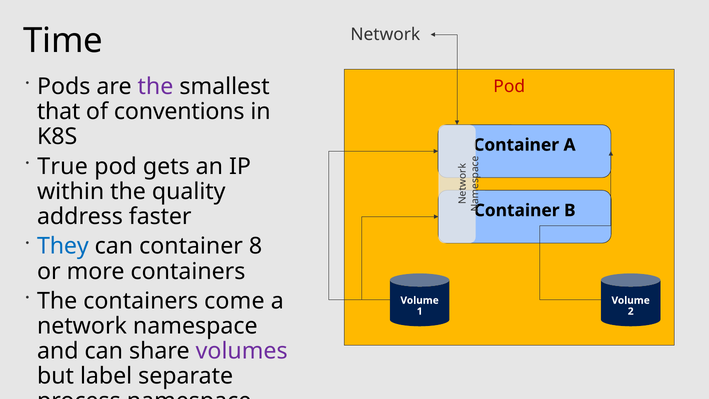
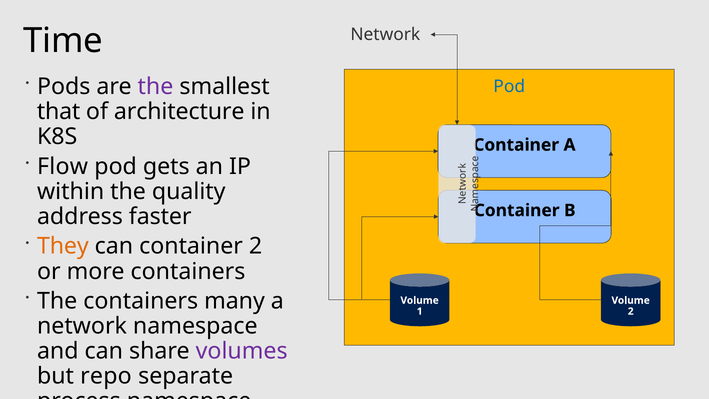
Pod at (509, 87) colour: red -> blue
conventions: conventions -> architecture
True: True -> Flow
They colour: blue -> orange
container 8: 8 -> 2
come: come -> many
label: label -> repo
